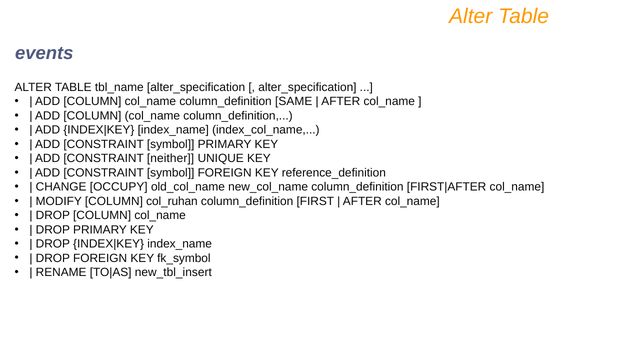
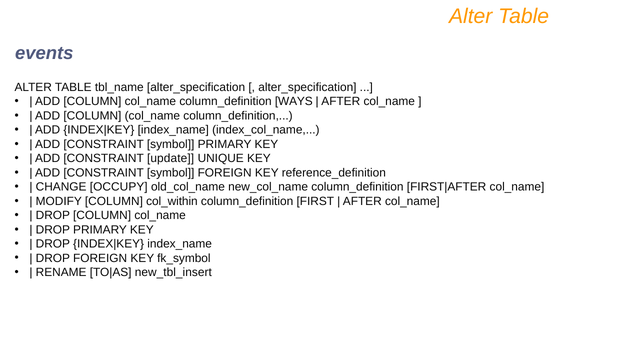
SAME: SAME -> WAYS
neither: neither -> update
col_ruhan: col_ruhan -> col_within
